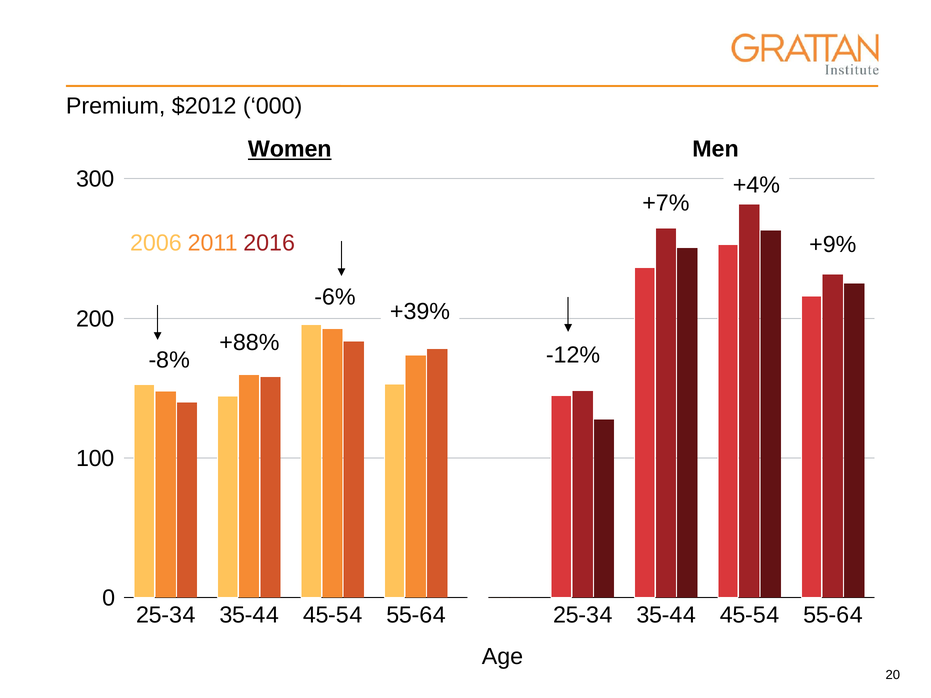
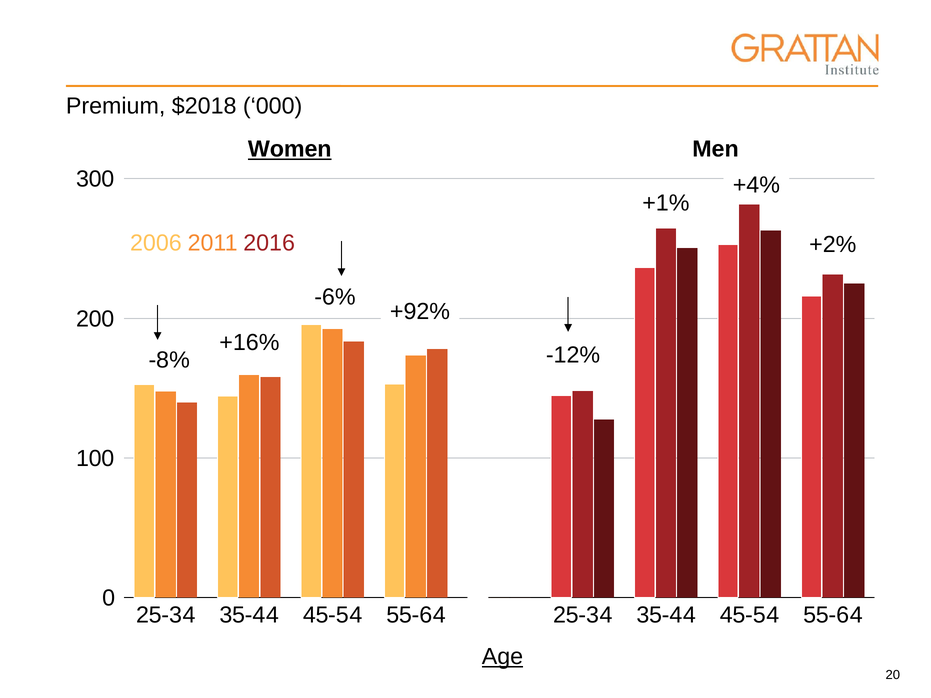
$2012: $2012 -> $2018
+7%: +7% -> +1%
+9%: +9% -> +2%
+39%: +39% -> +92%
+88%: +88% -> +16%
Age underline: none -> present
